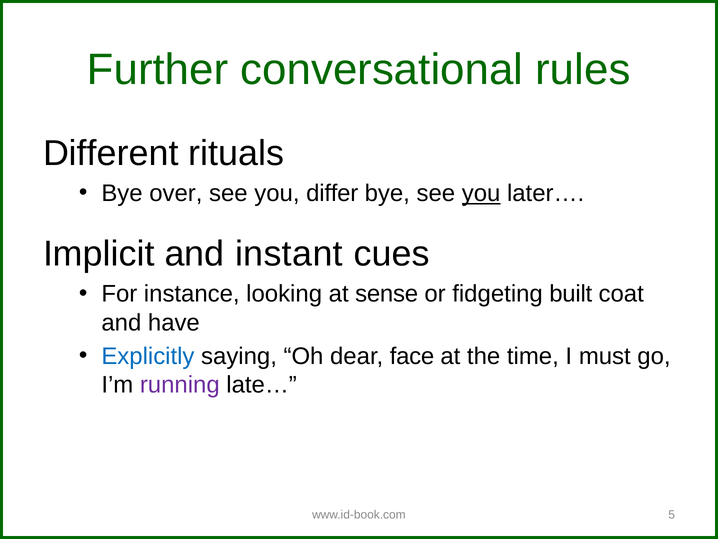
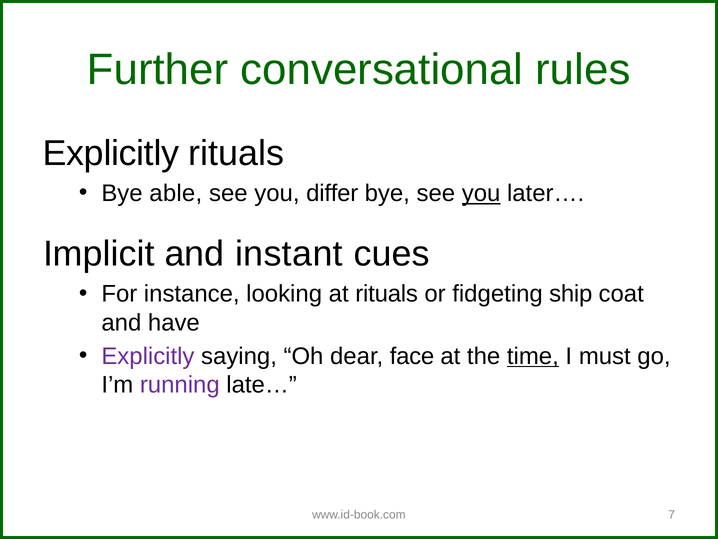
Different at (111, 153): Different -> Explicitly
over: over -> able
at sense: sense -> rituals
built: built -> ship
Explicitly at (148, 356) colour: blue -> purple
time underline: none -> present
5: 5 -> 7
